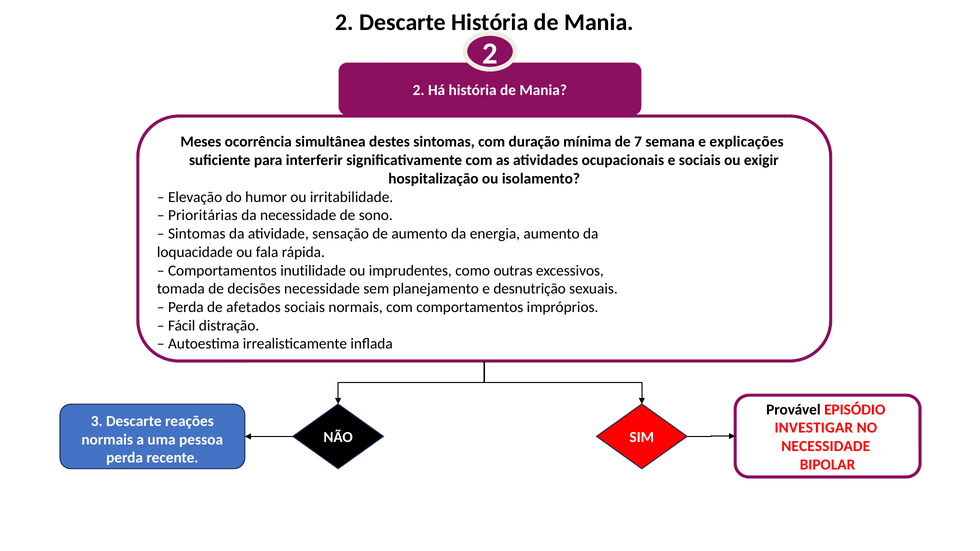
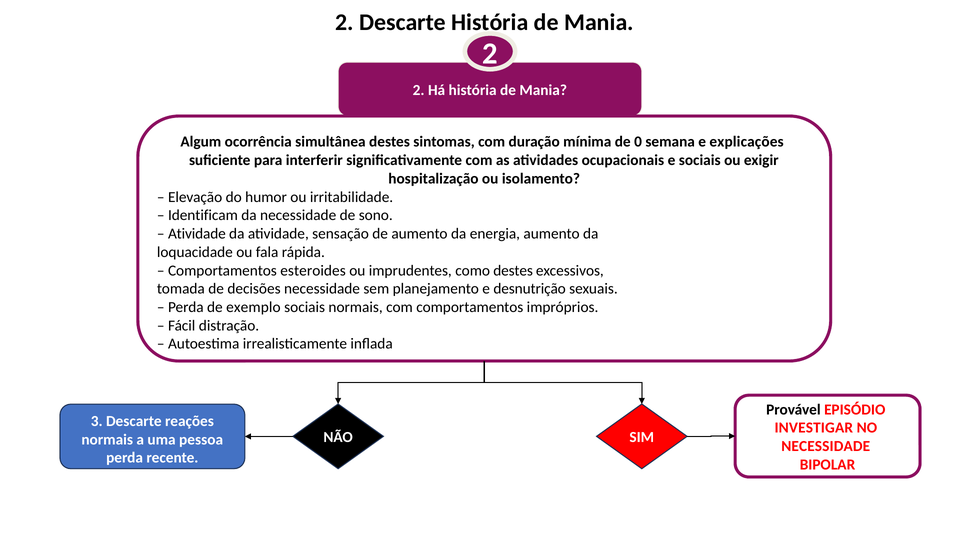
Meses: Meses -> Algum
7: 7 -> 0
Prioritárias: Prioritárias -> Identificam
Sintomas at (197, 234): Sintomas -> Atividade
inutilidade: inutilidade -> esteroides
como outras: outras -> destes
afetados: afetados -> exemplo
